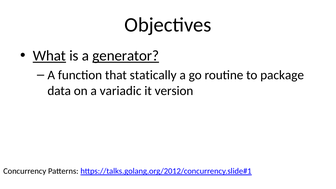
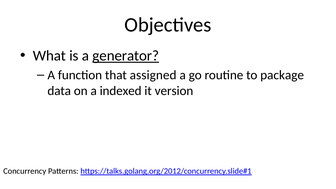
What underline: present -> none
statically: statically -> assigned
variadic: variadic -> indexed
